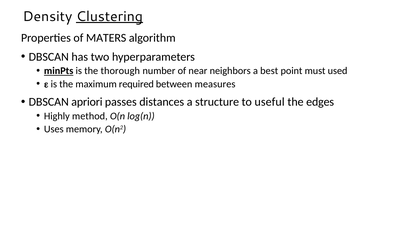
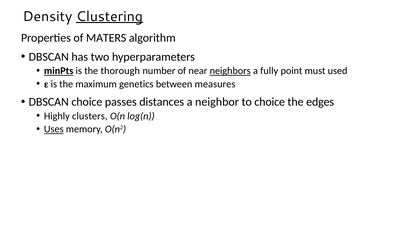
neighbors underline: none -> present
best: best -> fully
required: required -> genetics
DBSCAN apriori: apriori -> choice
structure: structure -> neighbor
to useful: useful -> choice
method: method -> clusters
Uses underline: none -> present
